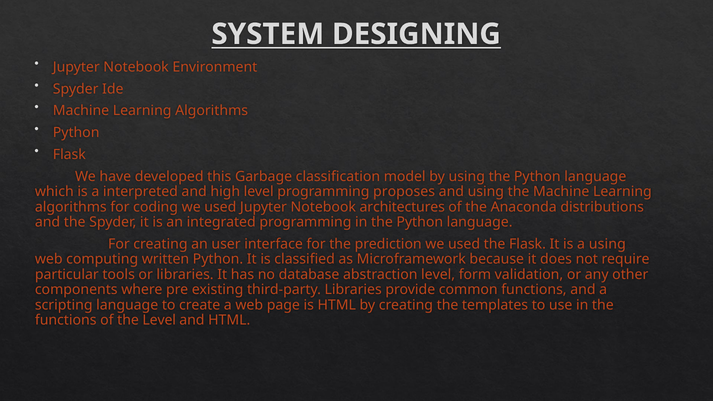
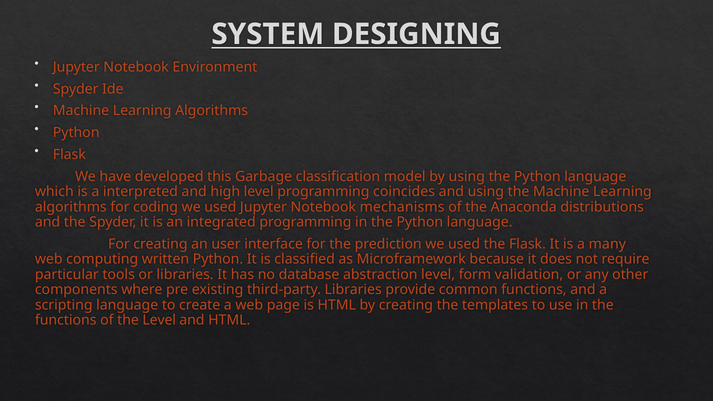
proposes: proposes -> coincides
architectures: architectures -> mechanisms
a using: using -> many
